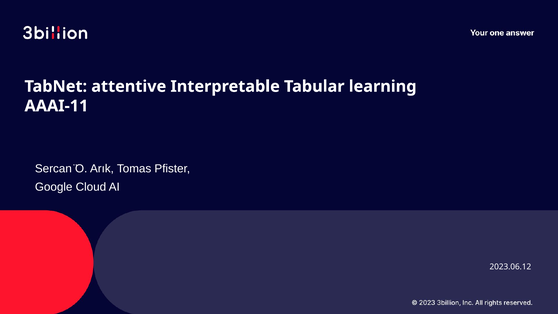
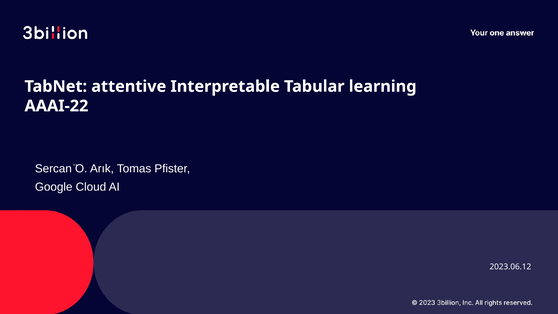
AAAI-11: AAAI-11 -> AAAI-22
